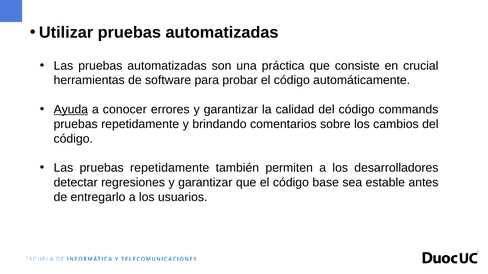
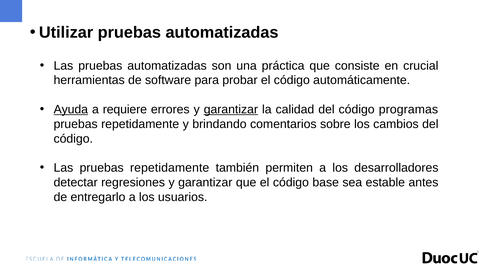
conocer: conocer -> requiere
garantizar at (231, 110) underline: none -> present
commands: commands -> programas
